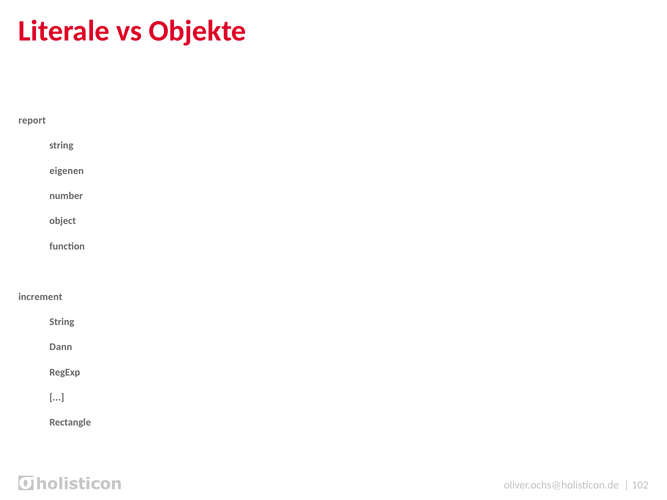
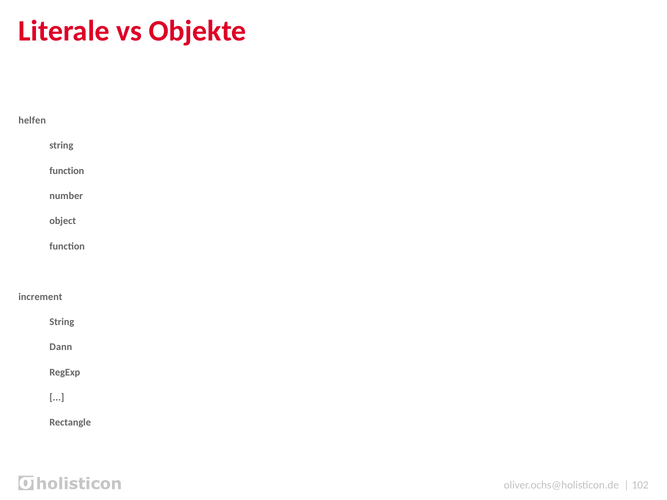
report: report -> helfen
eigenen at (67, 171): eigenen -> function
